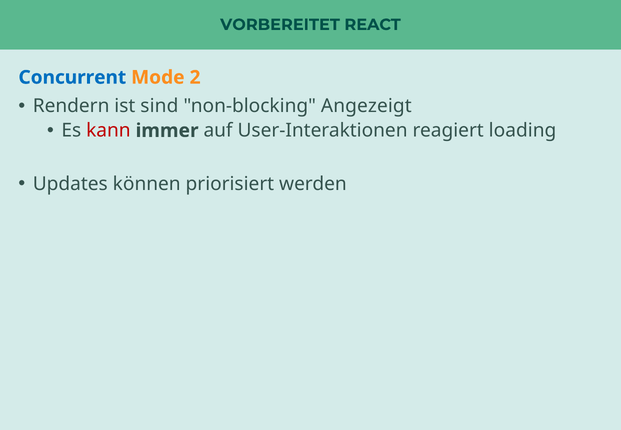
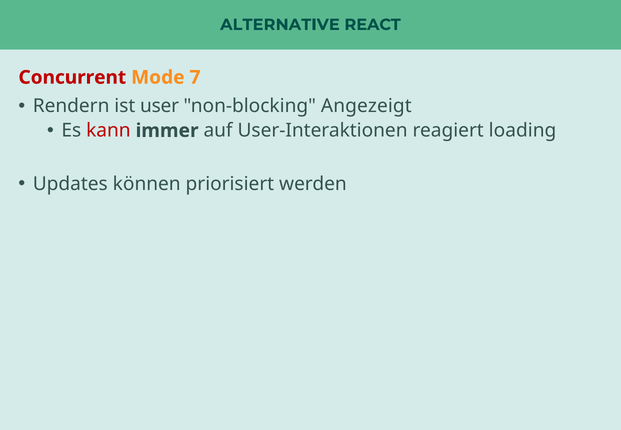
VORBEREITET: VORBEREITET -> ALTERNATIVE
Concurrent colour: blue -> red
2: 2 -> 7
sind: sind -> user
